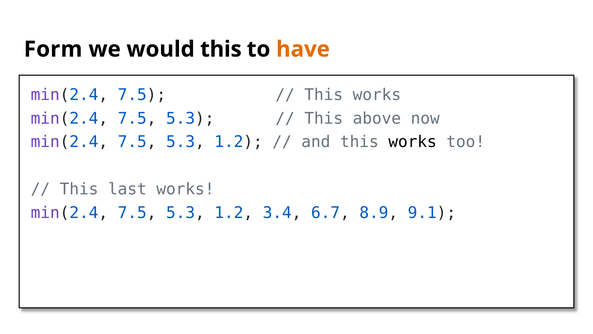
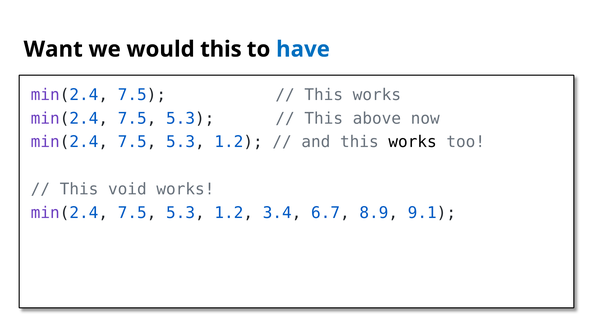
Form: Form -> Want
have colour: orange -> blue
last: last -> void
